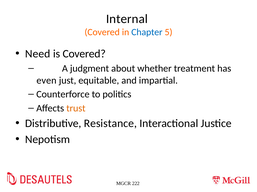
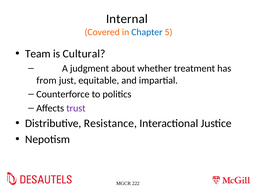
Need: Need -> Team
is Covered: Covered -> Cultural
even: even -> from
trust colour: orange -> purple
